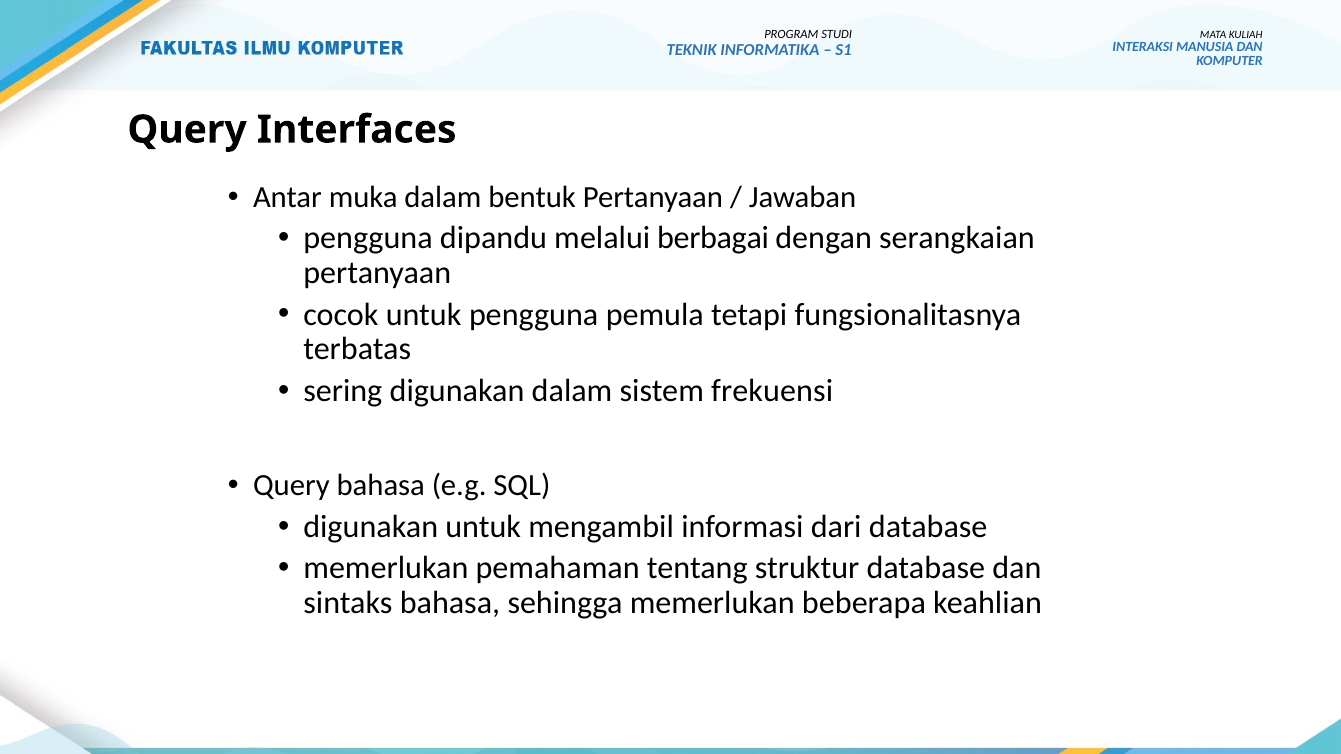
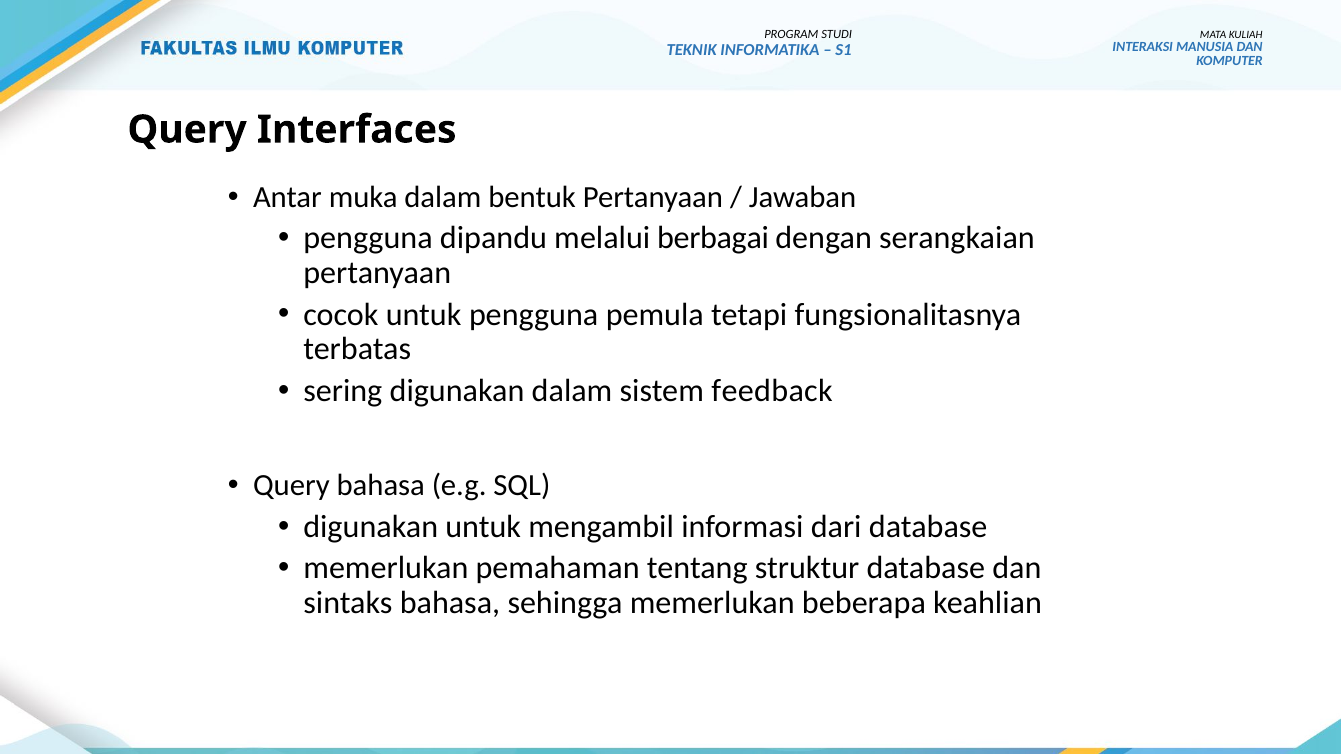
frekuensi: frekuensi -> feedback
